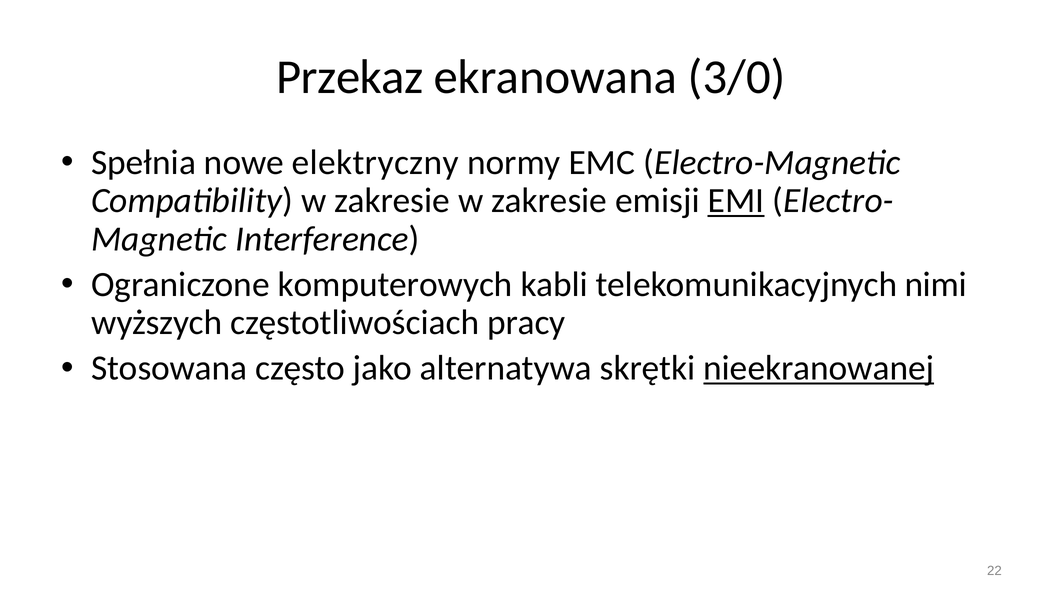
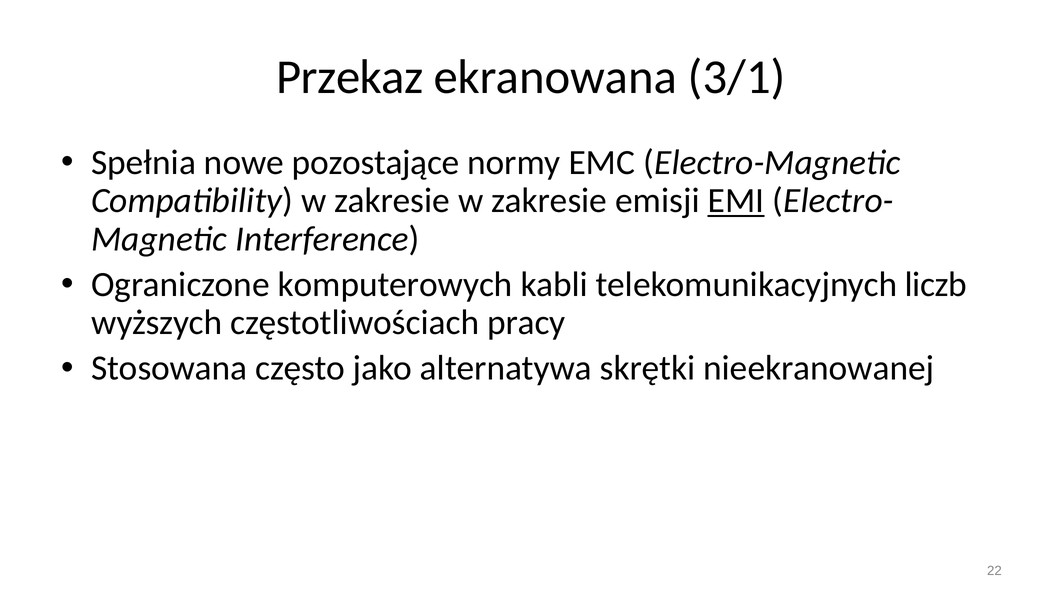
3/0: 3/0 -> 3/1
elektryczny: elektryczny -> pozostające
nimi: nimi -> liczb
nieekranowanej underline: present -> none
